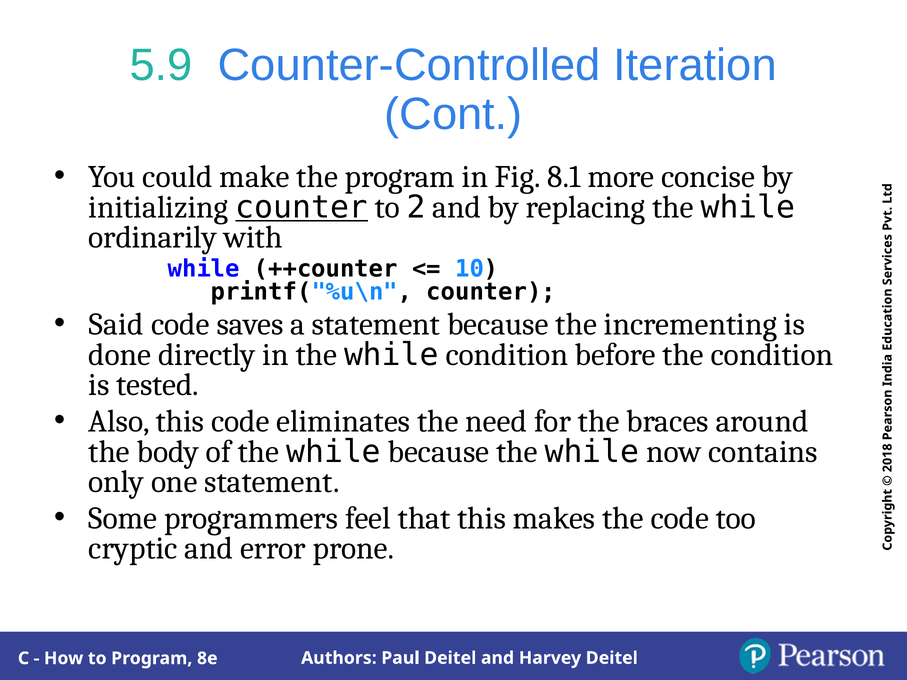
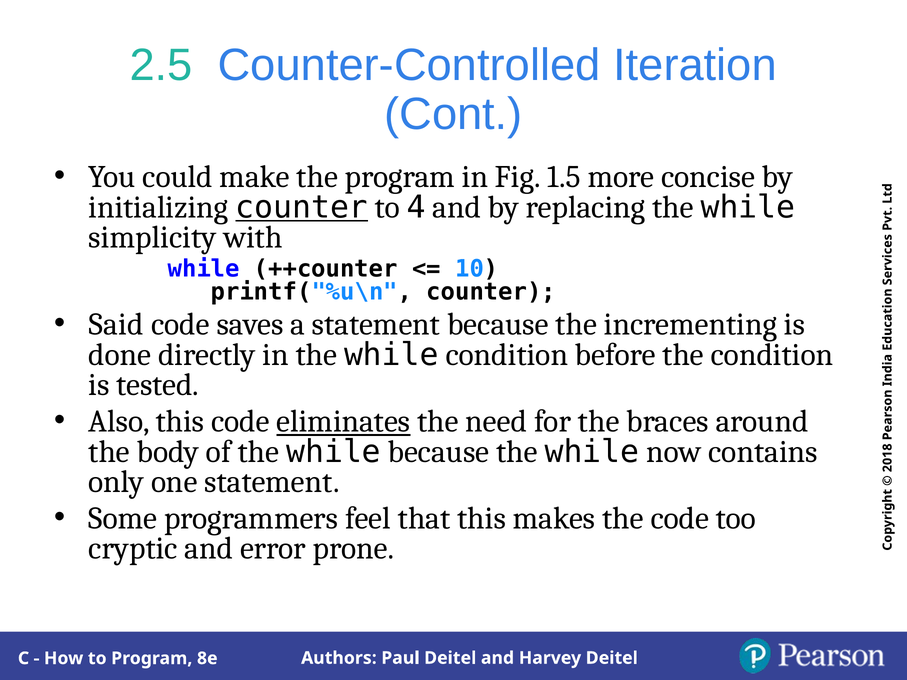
5.9: 5.9 -> 2.5
8.1: 8.1 -> 1.5
to 2: 2 -> 4
ordinarily: ordinarily -> simplicity
eliminates underline: none -> present
